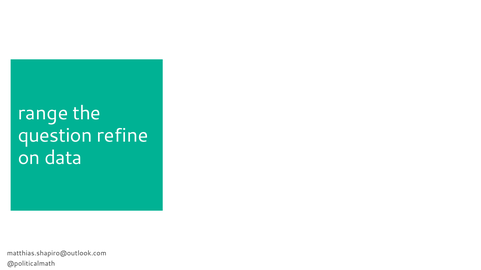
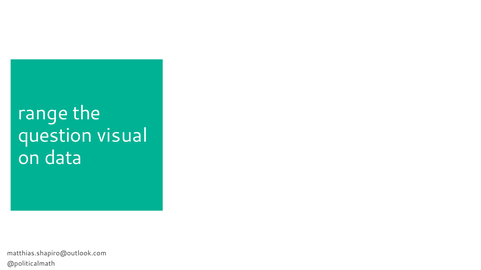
refine: refine -> visual
